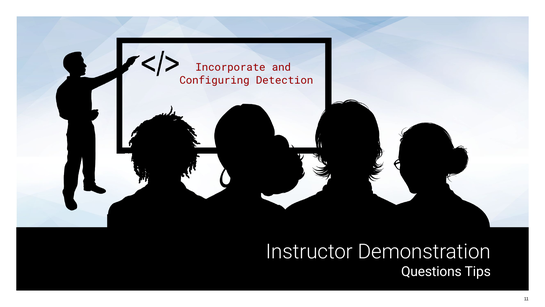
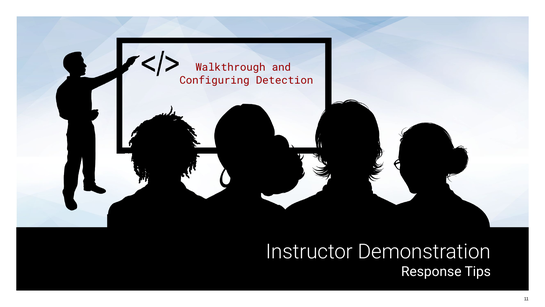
Incorporate: Incorporate -> Walkthrough
Questions: Questions -> Response
